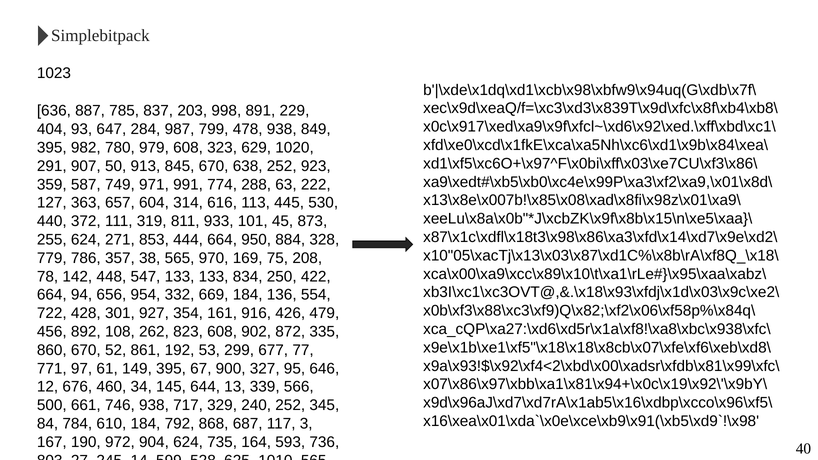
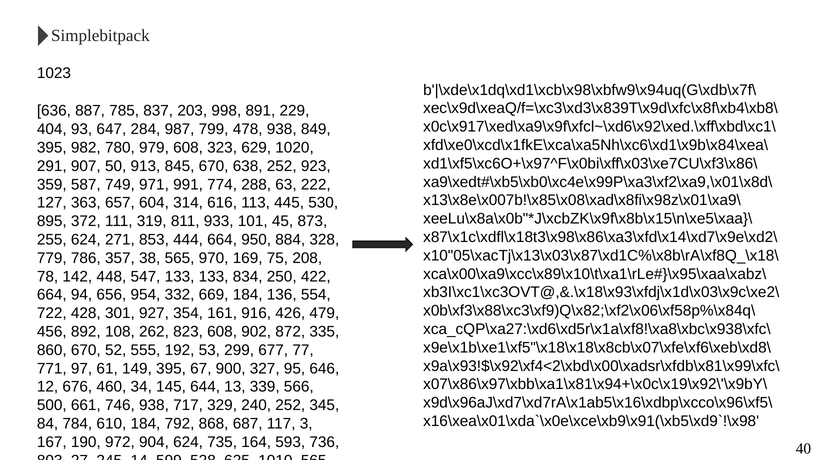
440: 440 -> 895
861: 861 -> 555
